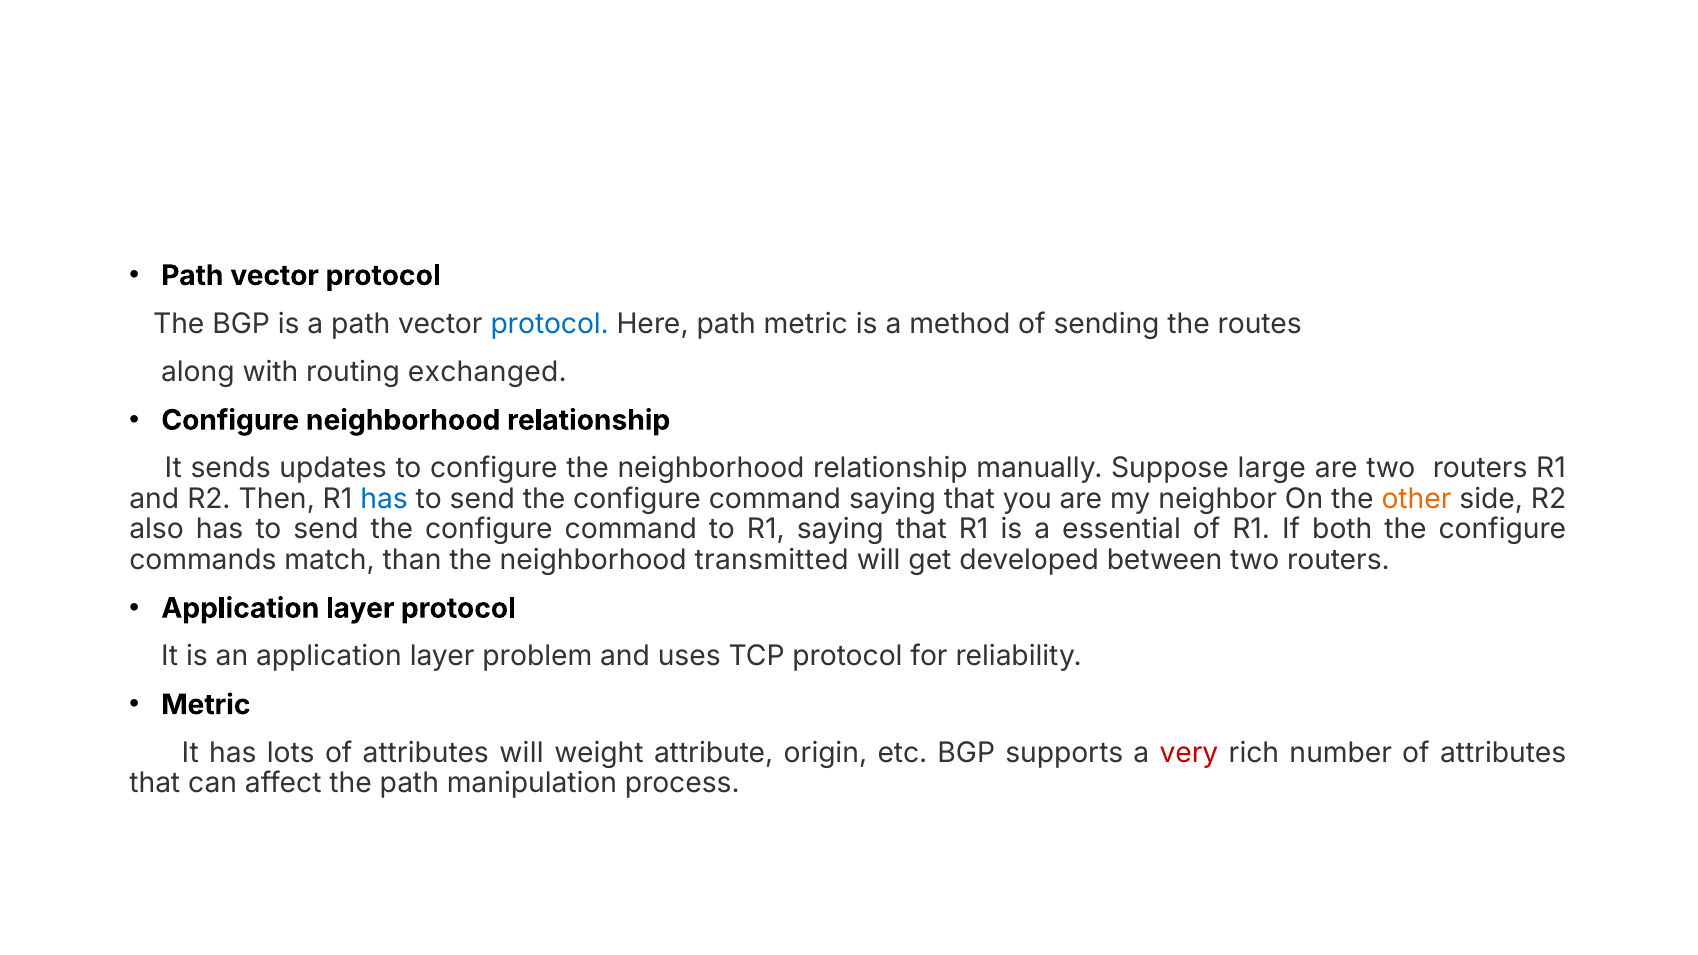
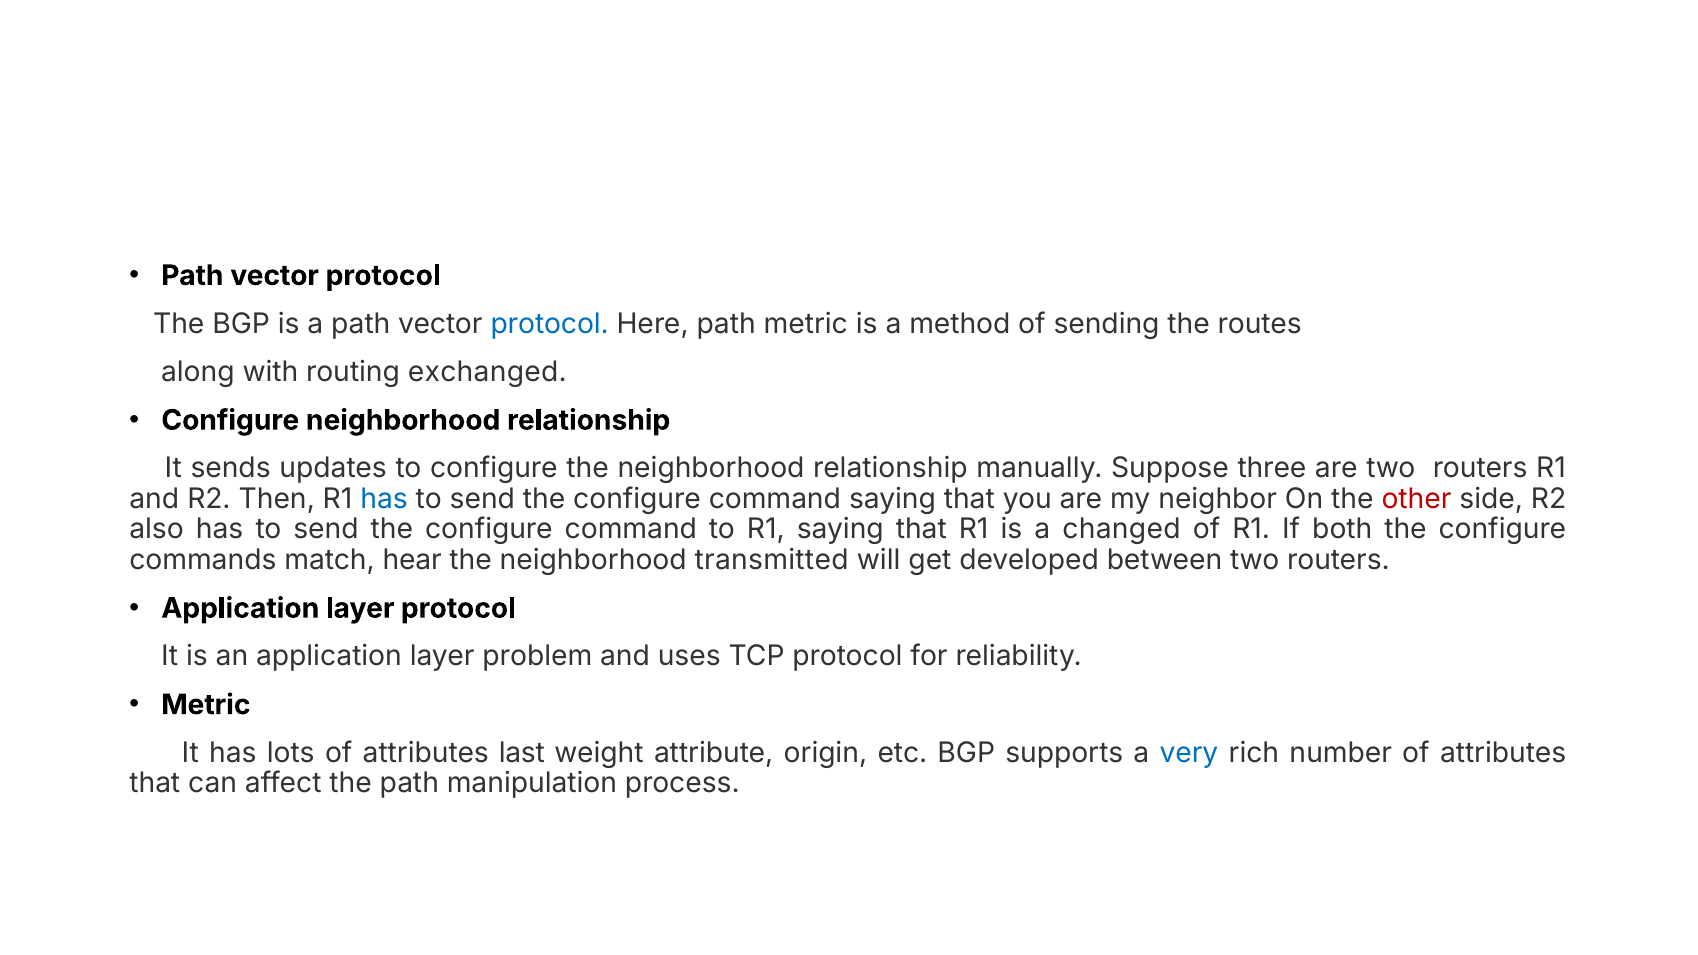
large: large -> three
other colour: orange -> red
essential: essential -> changed
than: than -> hear
attributes will: will -> last
very colour: red -> blue
